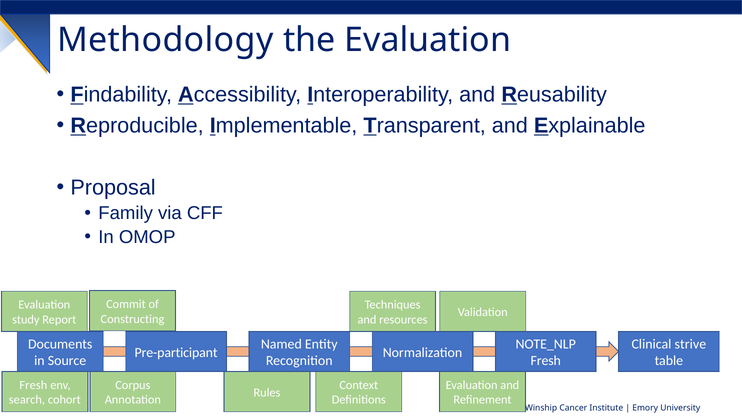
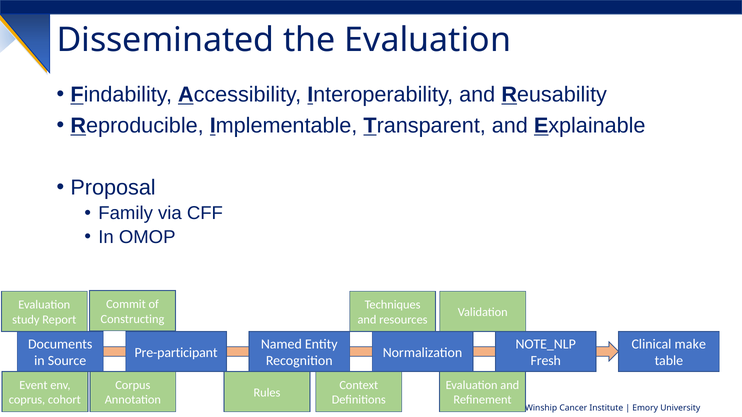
Methodology: Methodology -> Disseminated
strive: strive -> make
Fresh at (33, 385): Fresh -> Event
search: search -> coprus
